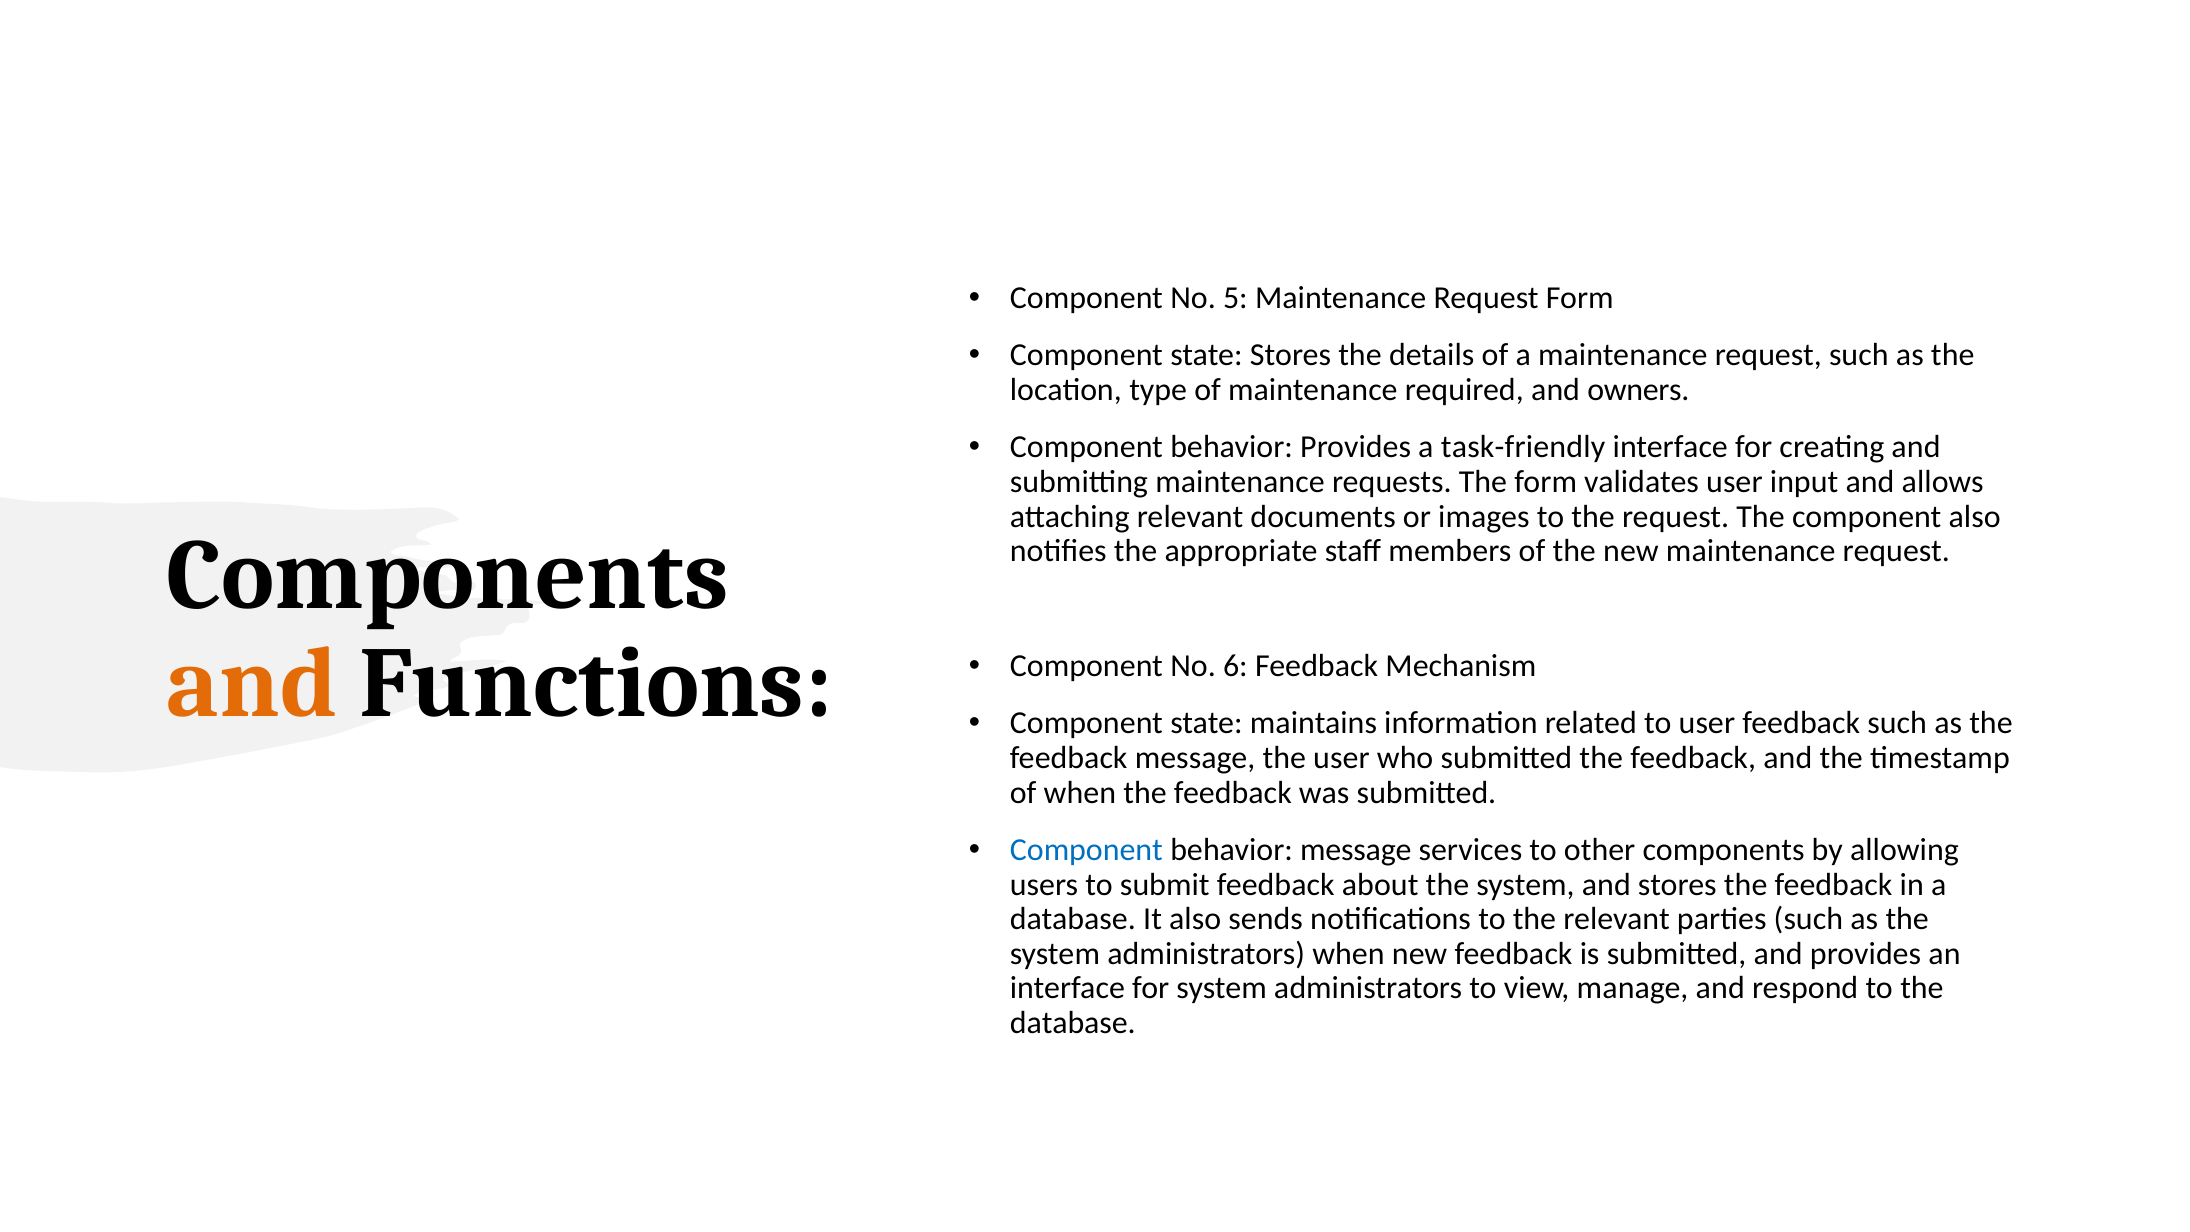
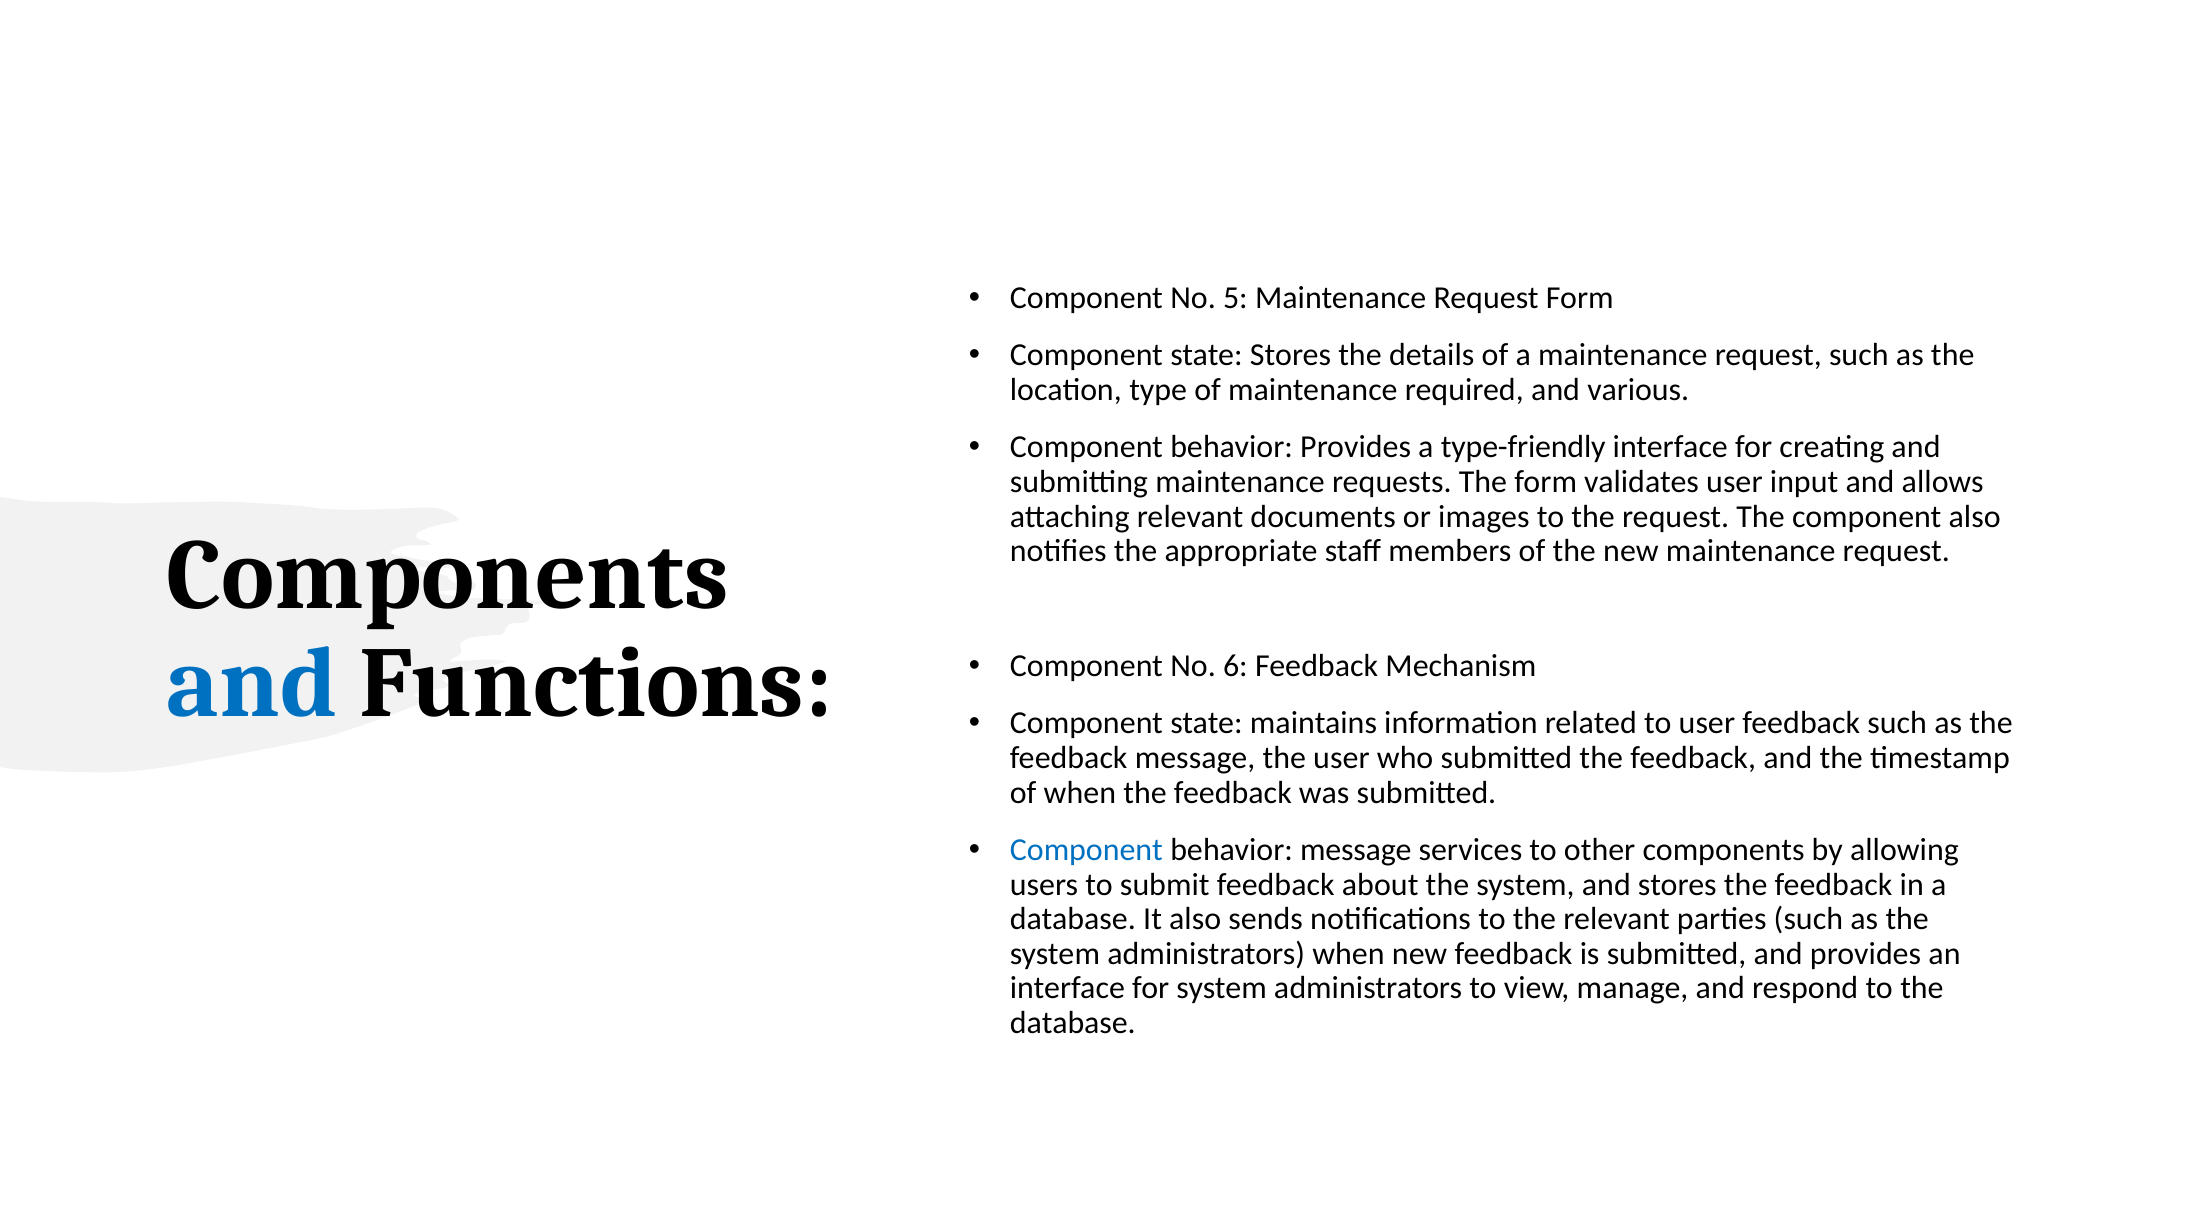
owners: owners -> various
task-friendly: task-friendly -> type-friendly
and at (252, 684) colour: orange -> blue
